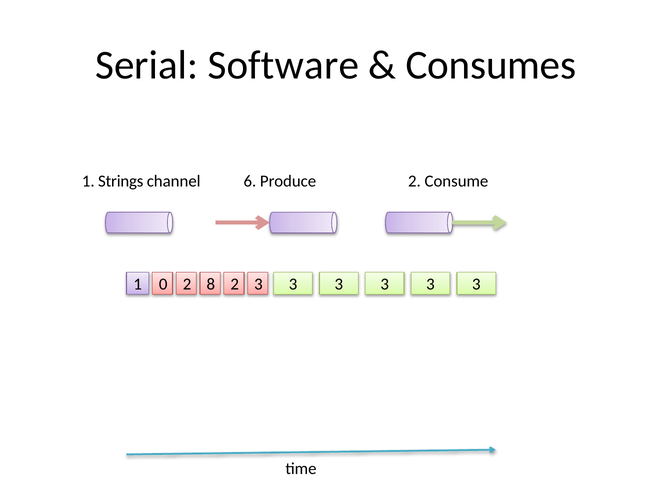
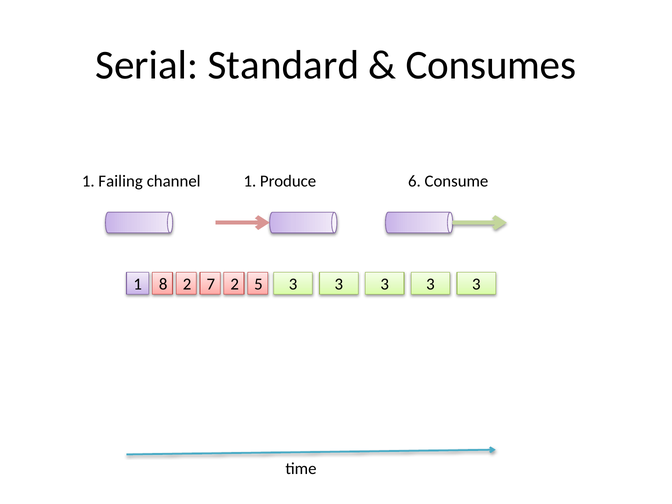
Software: Software -> Standard
Strings: Strings -> Failing
channel 6: 6 -> 1
Produce 2: 2 -> 6
0: 0 -> 8
8: 8 -> 7
2 3: 3 -> 5
